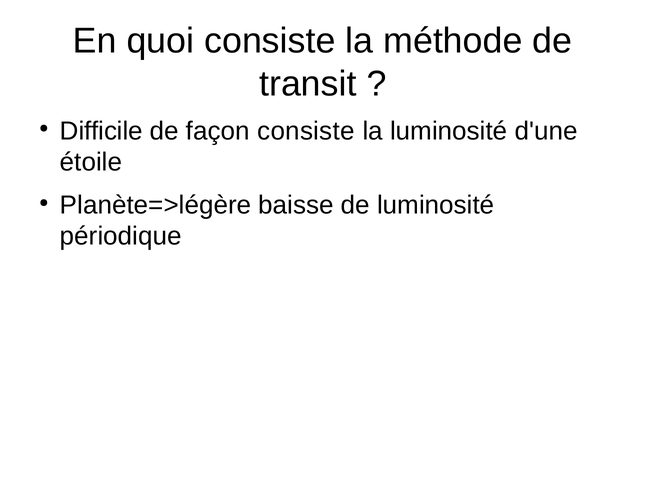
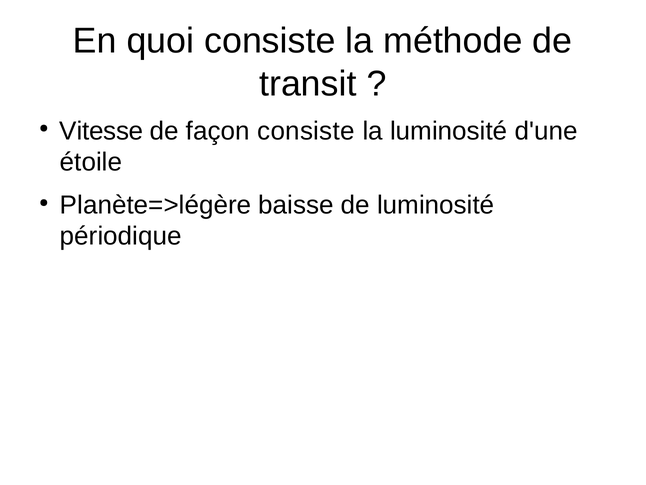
Difficile: Difficile -> Vitesse
